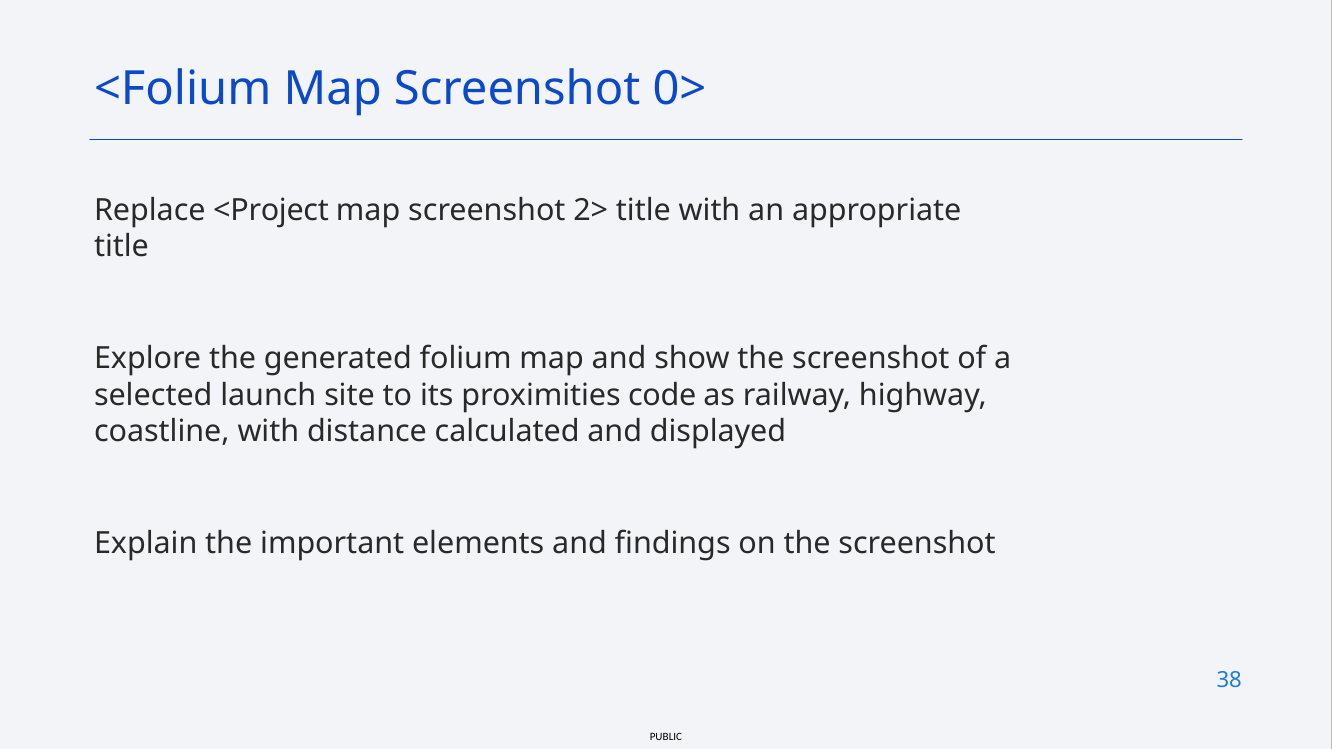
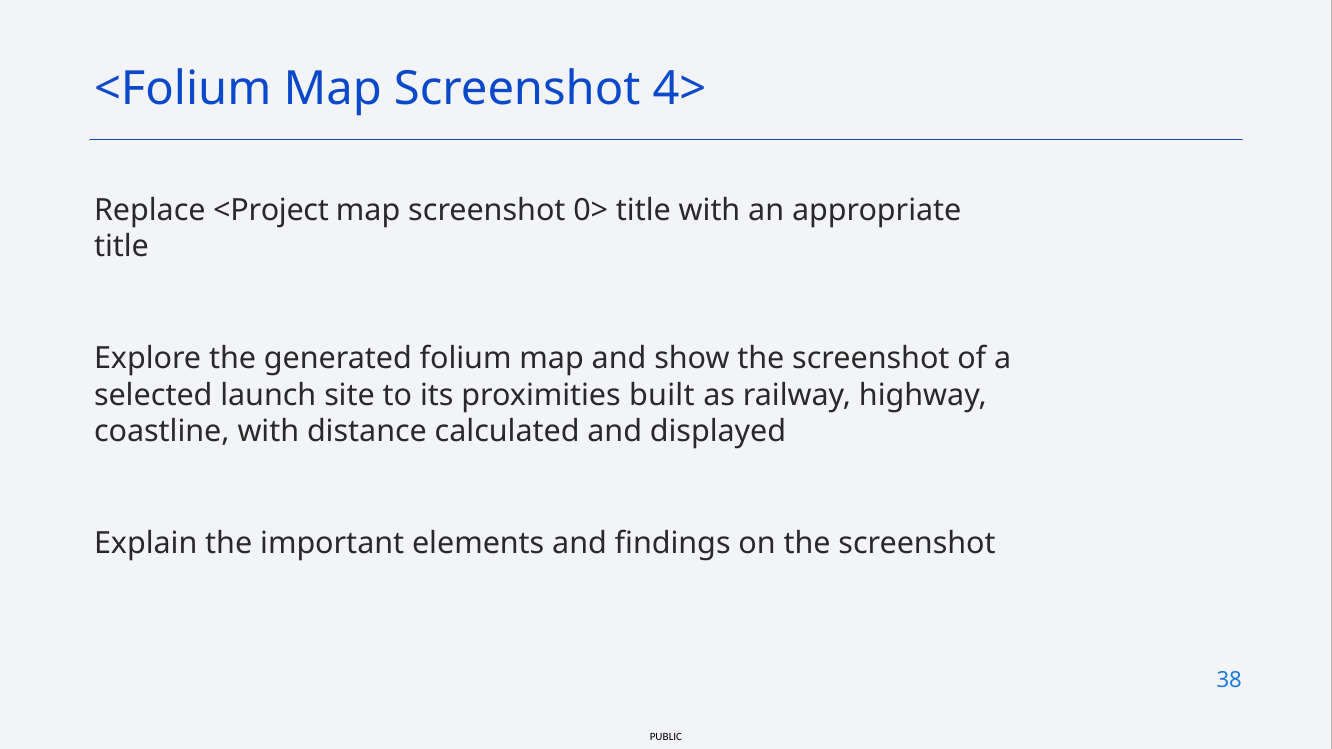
0>: 0> -> 4>
2>: 2> -> 0>
code: code -> built
